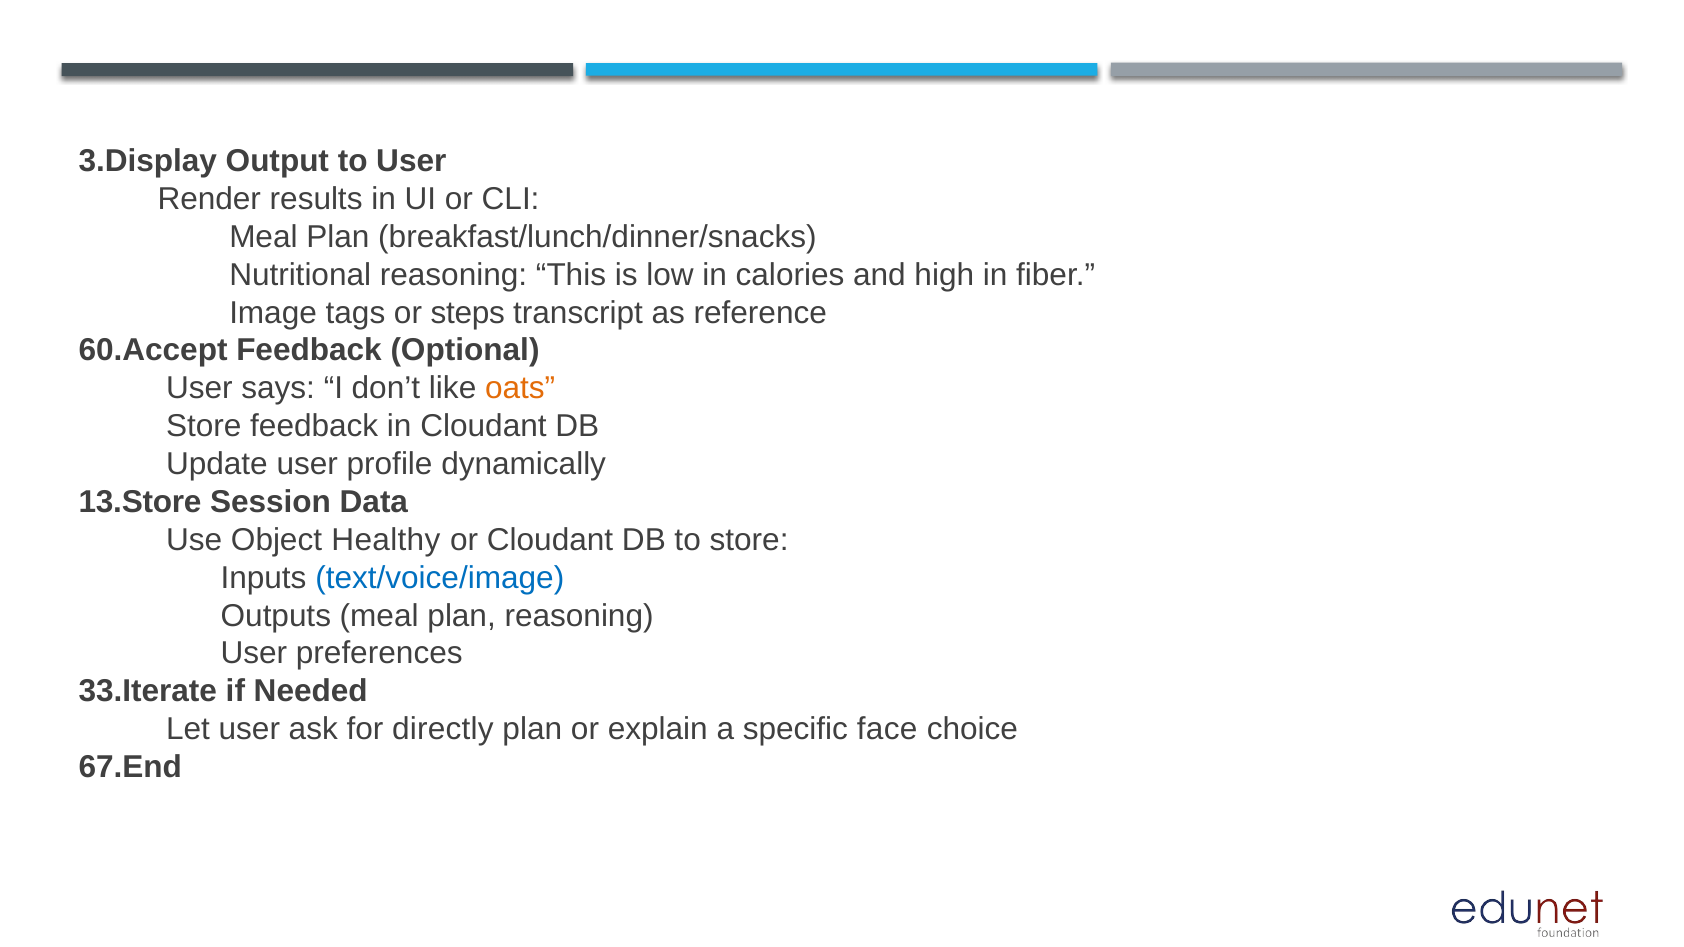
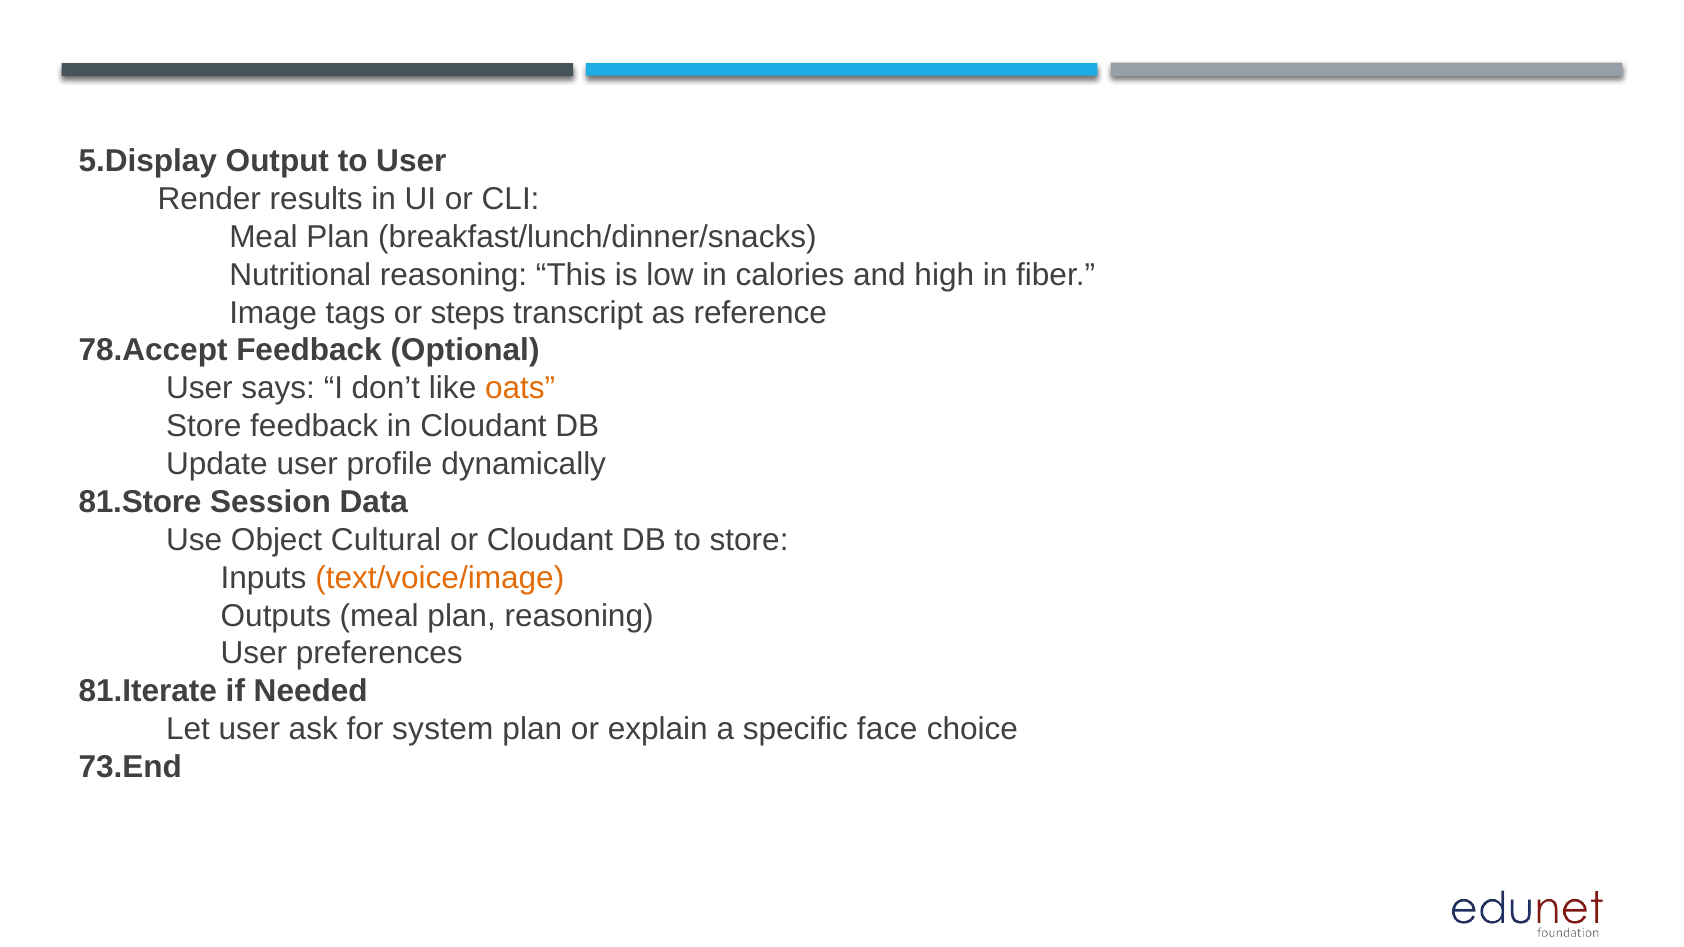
3.Display: 3.Display -> 5.Display
60.Accept: 60.Accept -> 78.Accept
13.Store: 13.Store -> 81.Store
Healthy: Healthy -> Cultural
text/voice/image colour: blue -> orange
33.Iterate: 33.Iterate -> 81.Iterate
directly: directly -> system
67.End: 67.End -> 73.End
